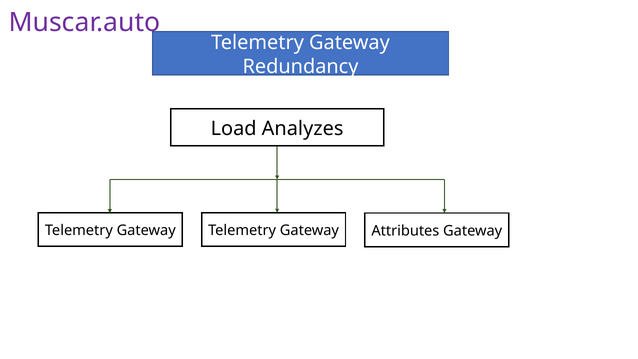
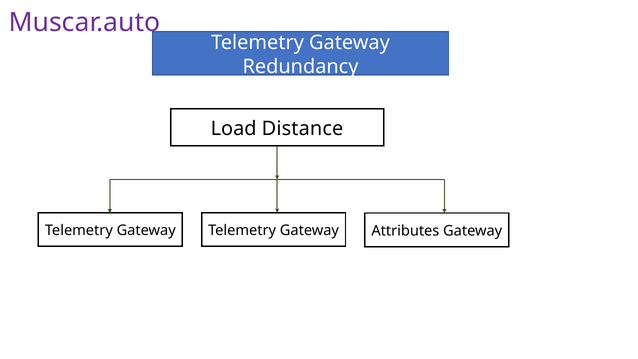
Analyzes: Analyzes -> Distance
